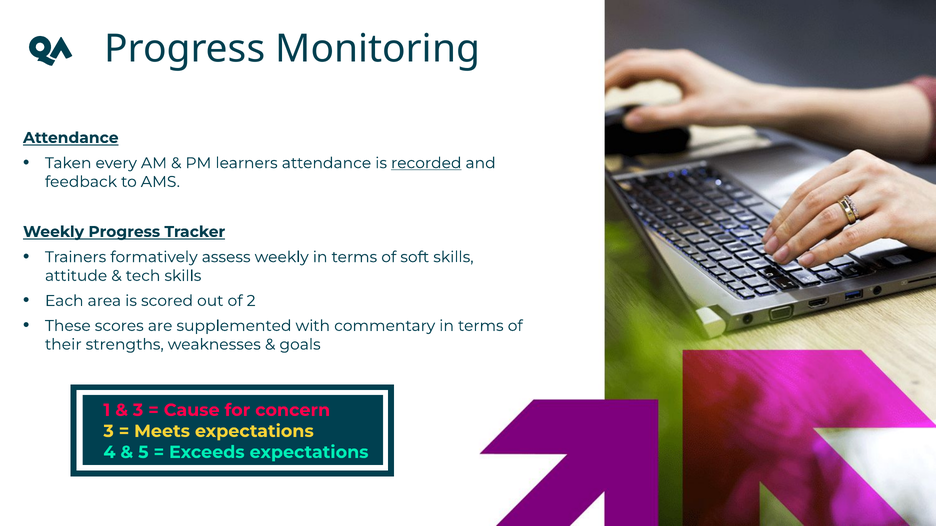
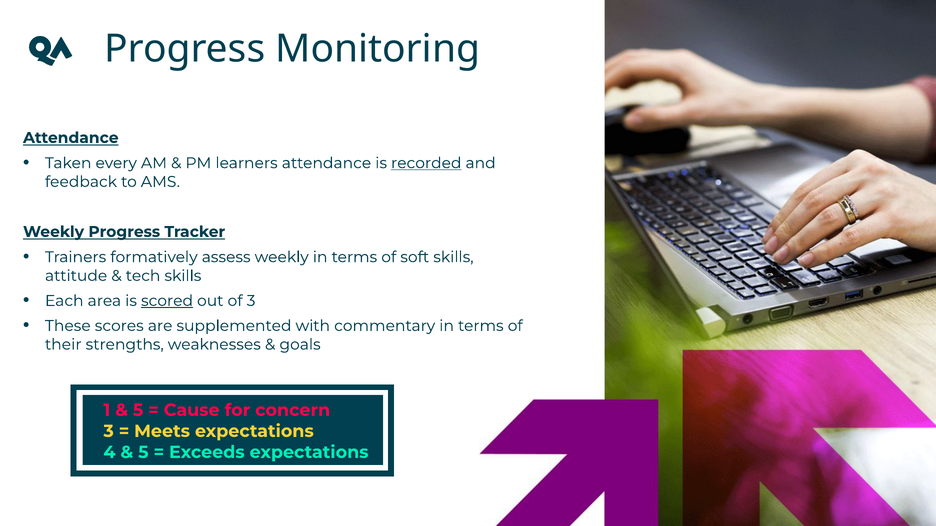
scored underline: none -> present
of 2: 2 -> 3
3 at (138, 410): 3 -> 5
